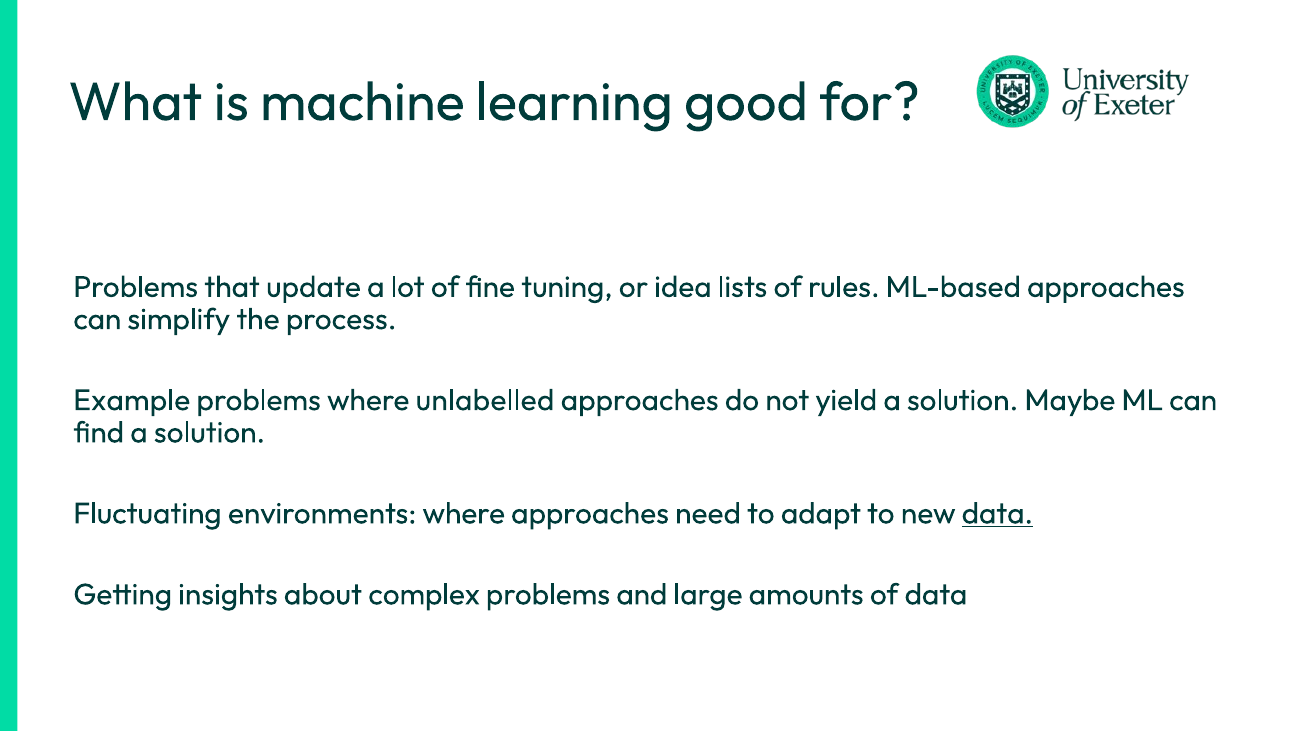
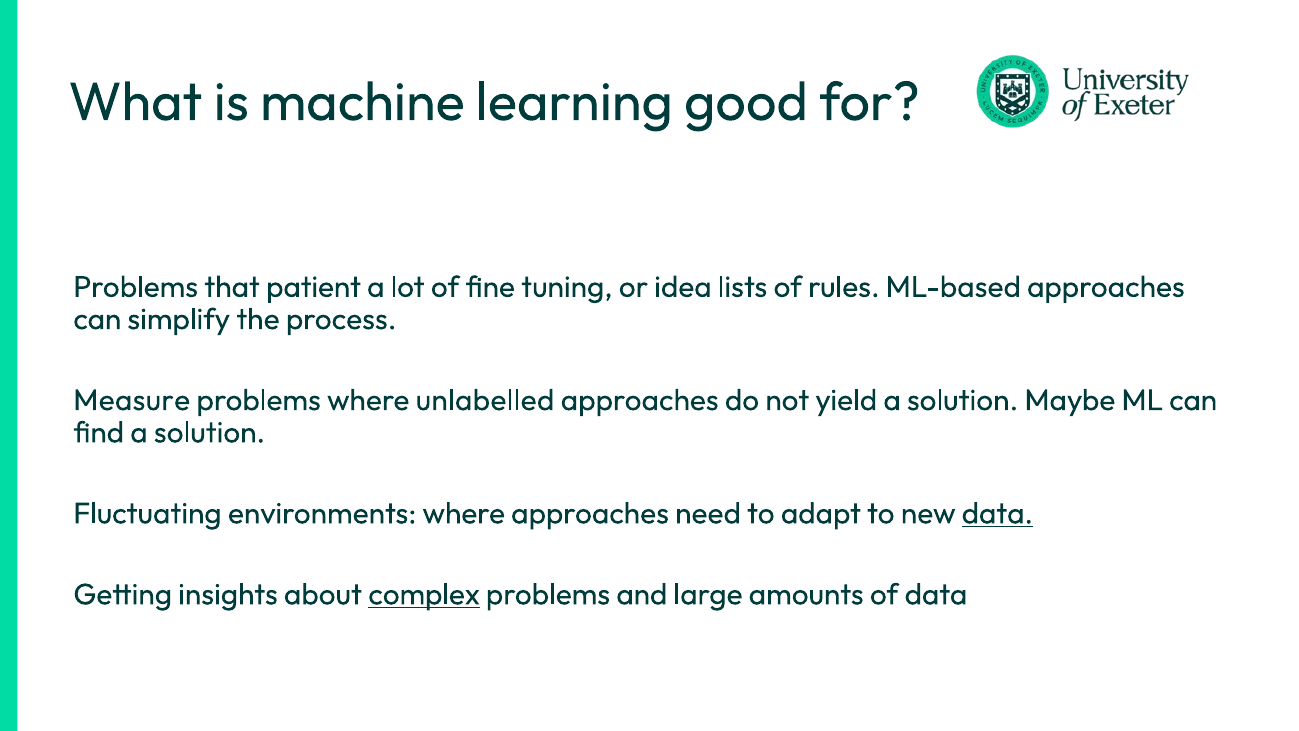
update: update -> patient
Example: Example -> Measure
complex underline: none -> present
